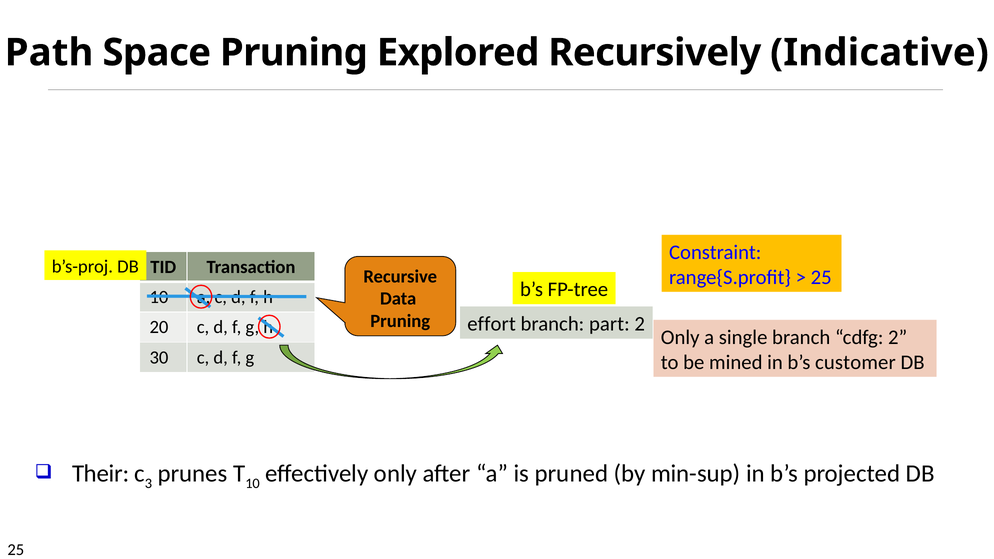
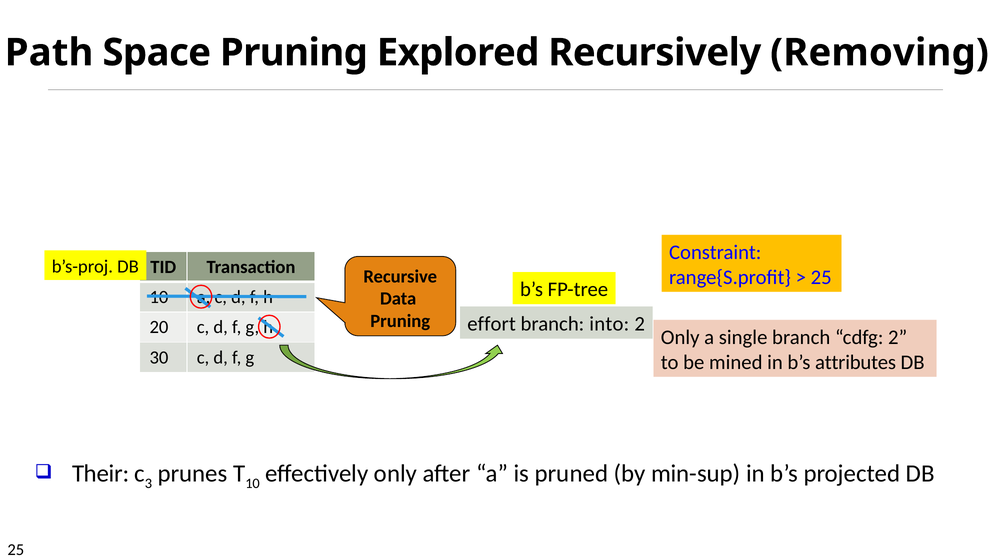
Indicative: Indicative -> Removing
part: part -> into
customer: customer -> attributes
